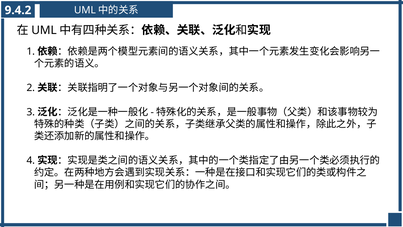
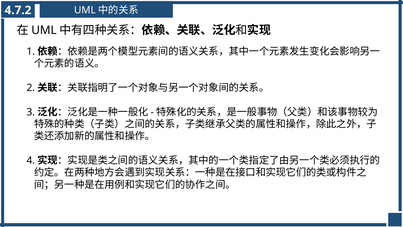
9.4.2: 9.4.2 -> 4.7.2
